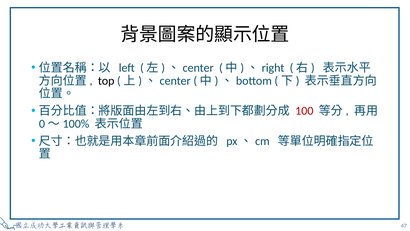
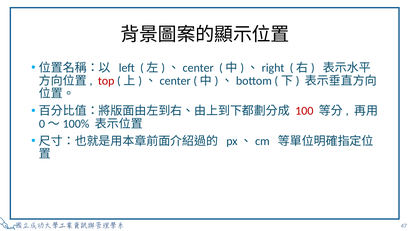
top colour: black -> red
